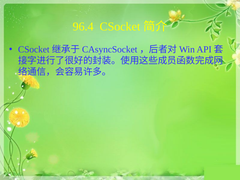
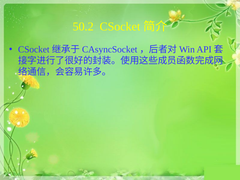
96.4: 96.4 -> 50.2
